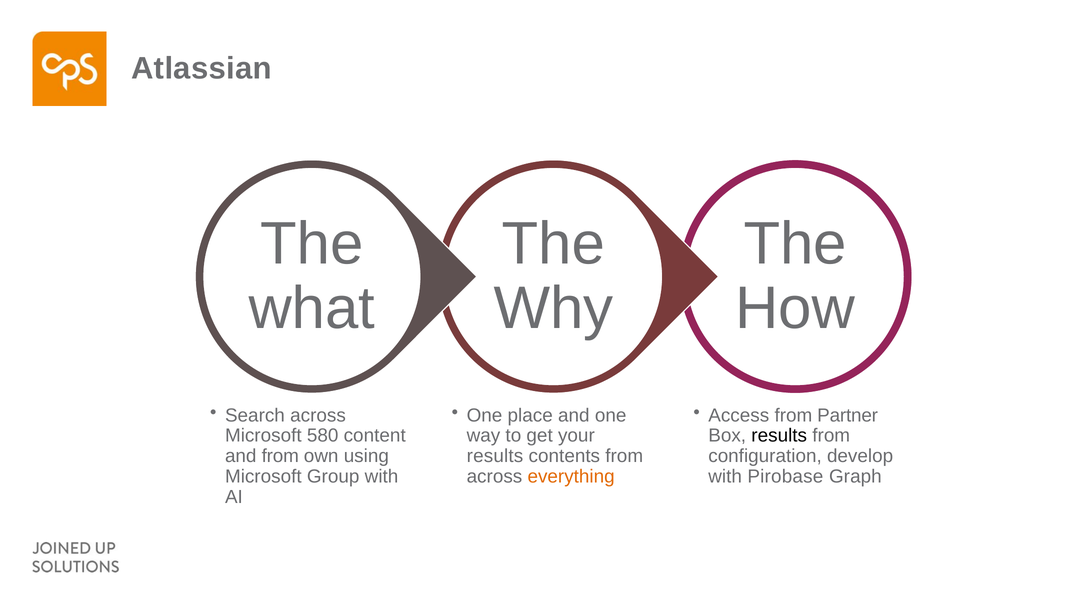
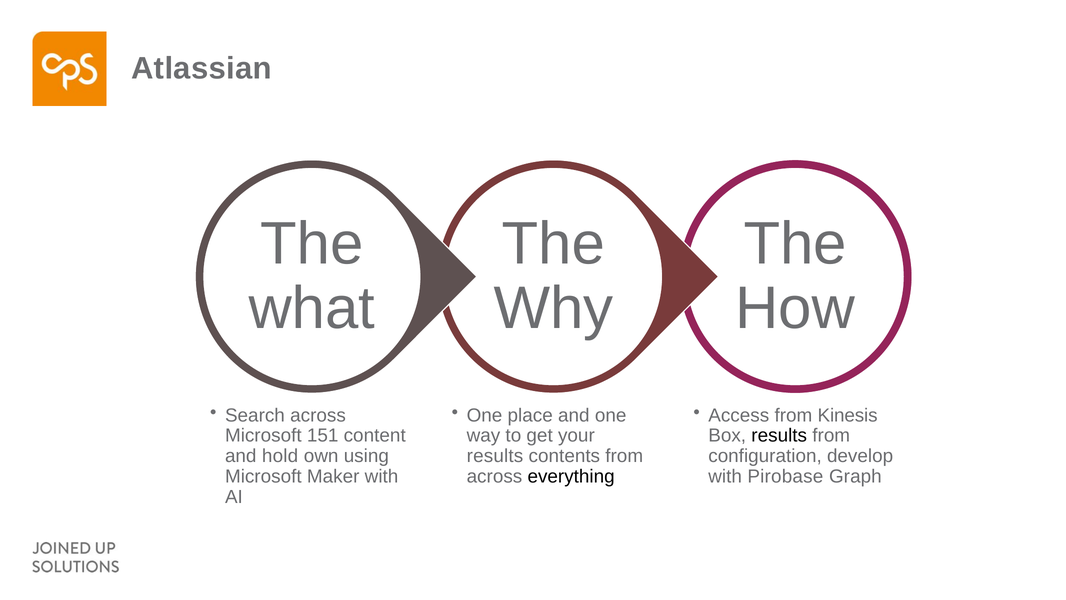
Partner: Partner -> Kinesis
580: 580 -> 151
and from: from -> hold
Group: Group -> Maker
everything colour: orange -> black
